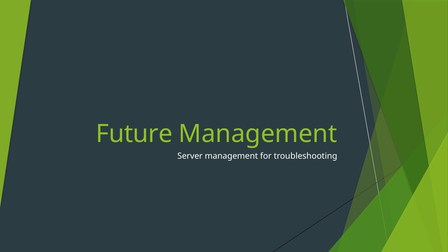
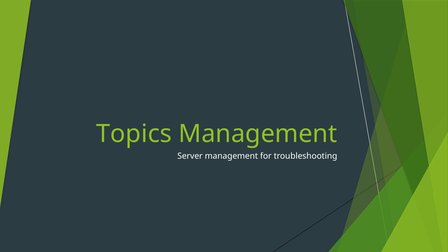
Future: Future -> Topics
